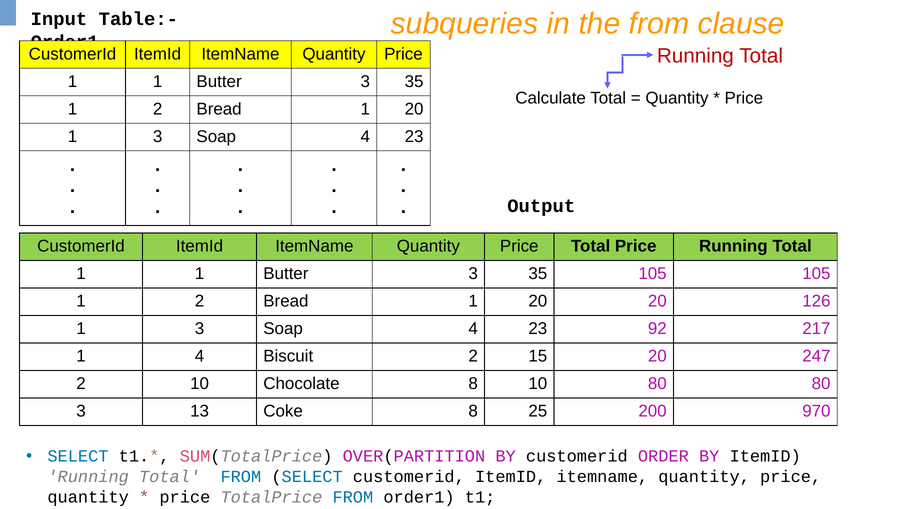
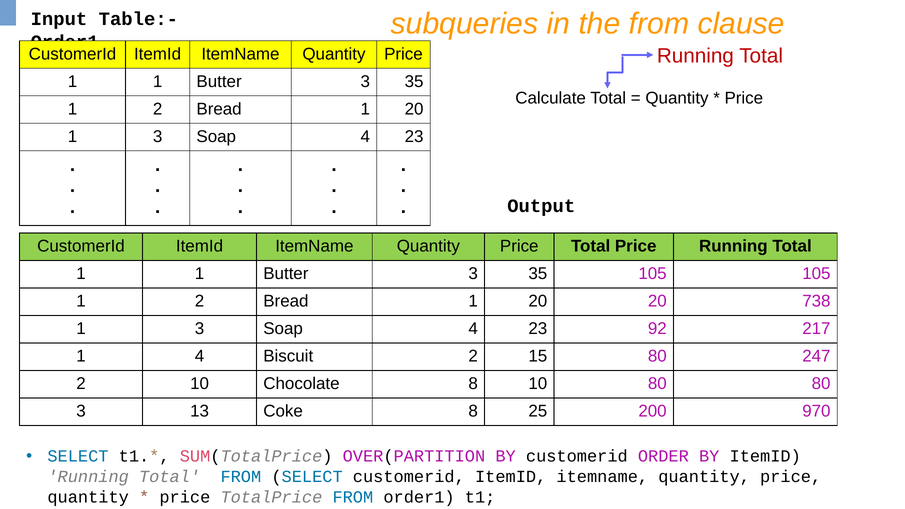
126: 126 -> 738
15 20: 20 -> 80
